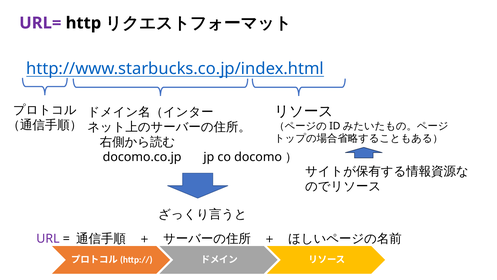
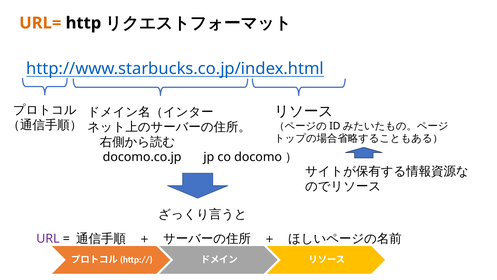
URL= colour: purple -> orange
